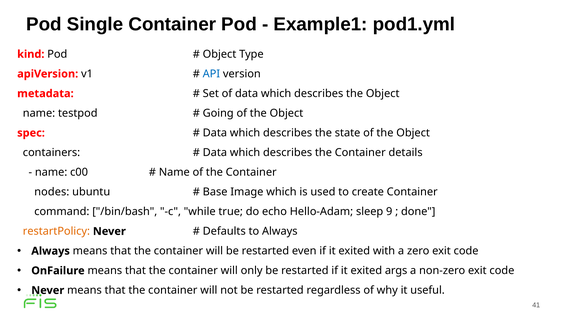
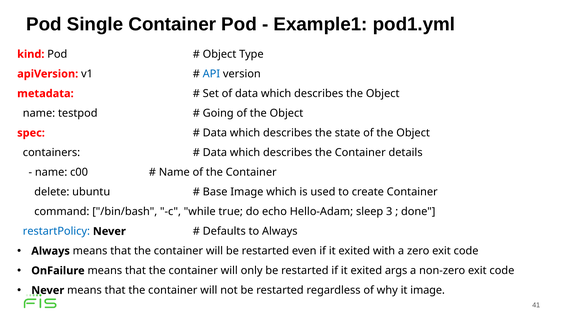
nodes: nodes -> delete
9: 9 -> 3
restartPolicy colour: orange -> blue
it useful: useful -> image
